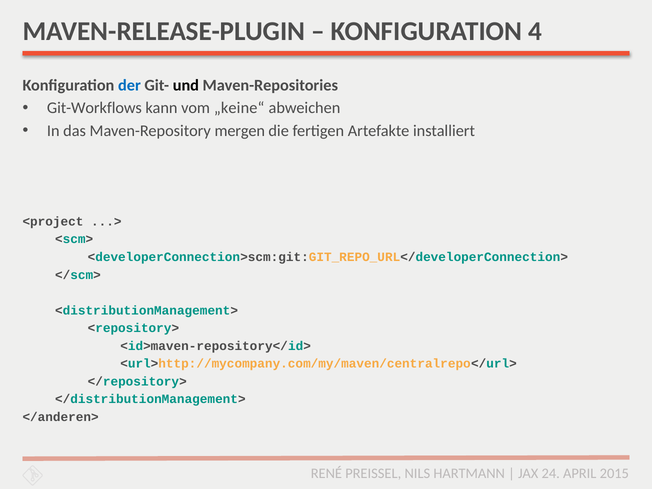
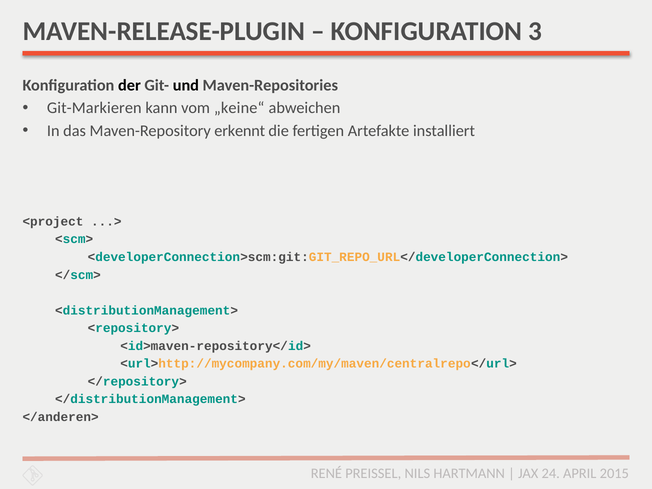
4: 4 -> 3
der colour: blue -> black
Git-Workflows: Git-Workflows -> Git-Markieren
mergen: mergen -> erkennt
